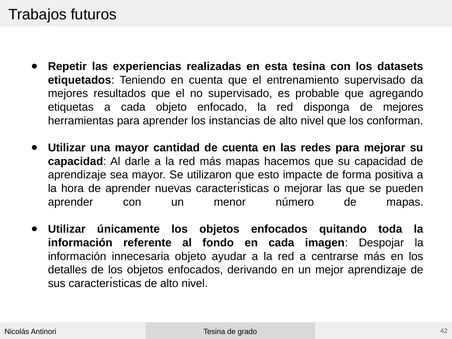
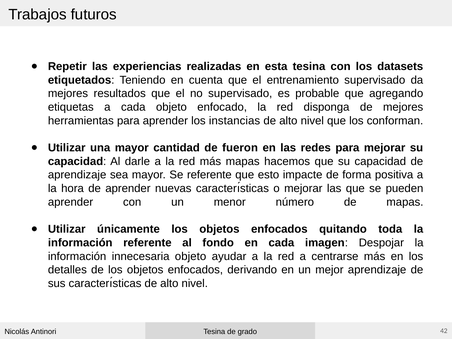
de cuenta: cuenta -> fueron
Se utilizaron: utilizaron -> referente
